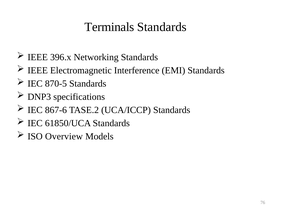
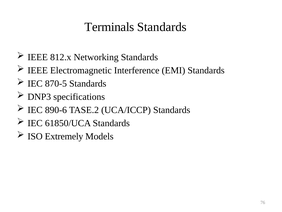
396.x: 396.x -> 812.x
867-6: 867-6 -> 890-6
Overview: Overview -> Extremely
